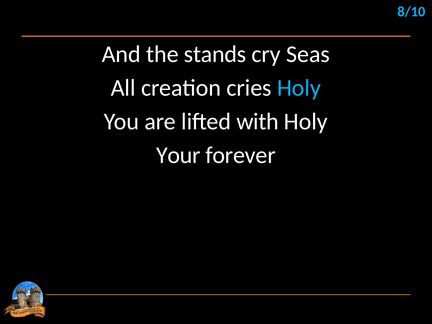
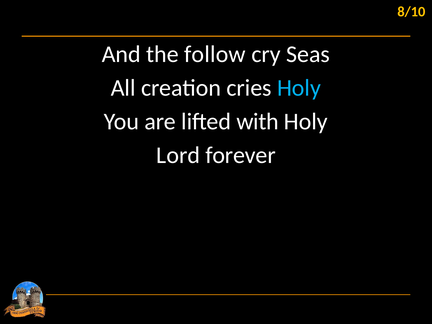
8/10 colour: light blue -> yellow
stands: stands -> follow
Your: Your -> Lord
